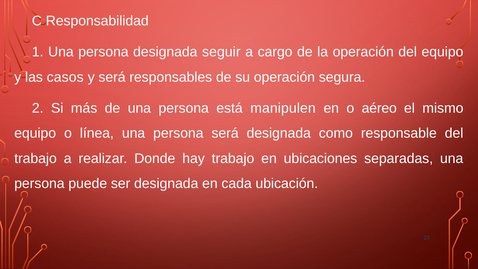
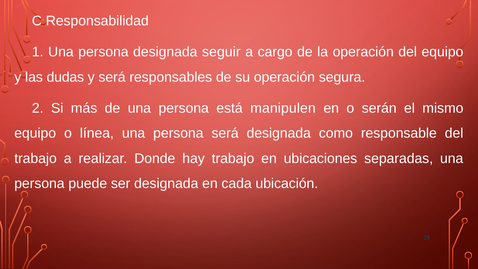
casos: casos -> dudas
aéreo: aéreo -> serán
